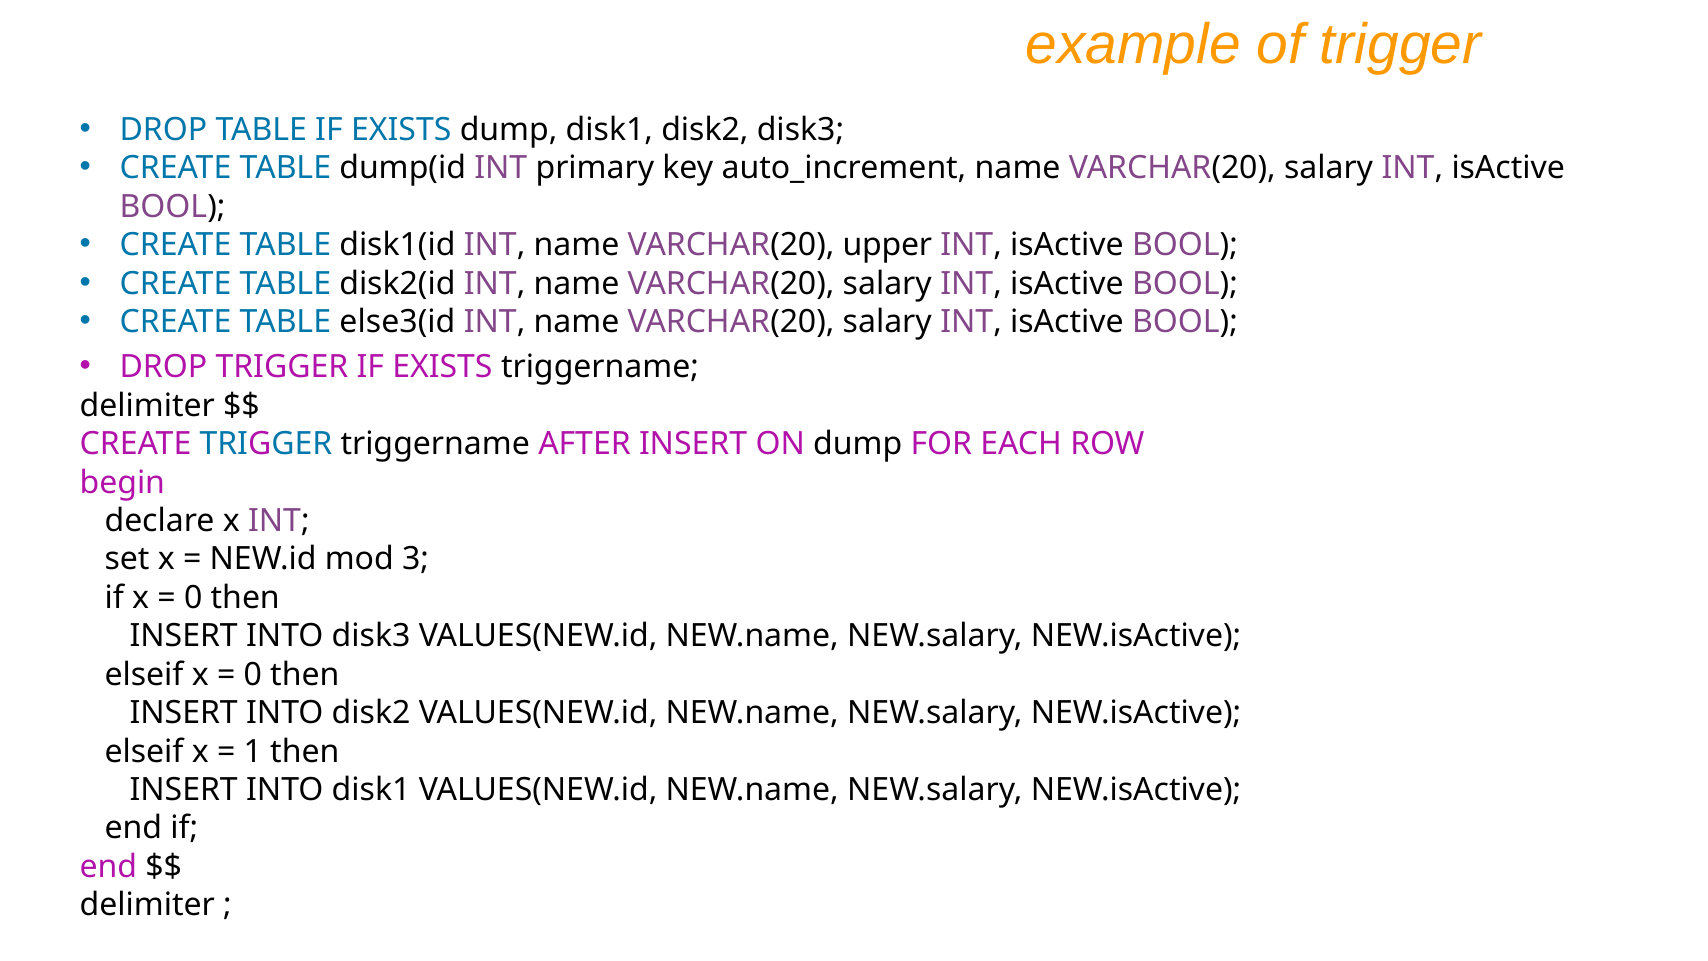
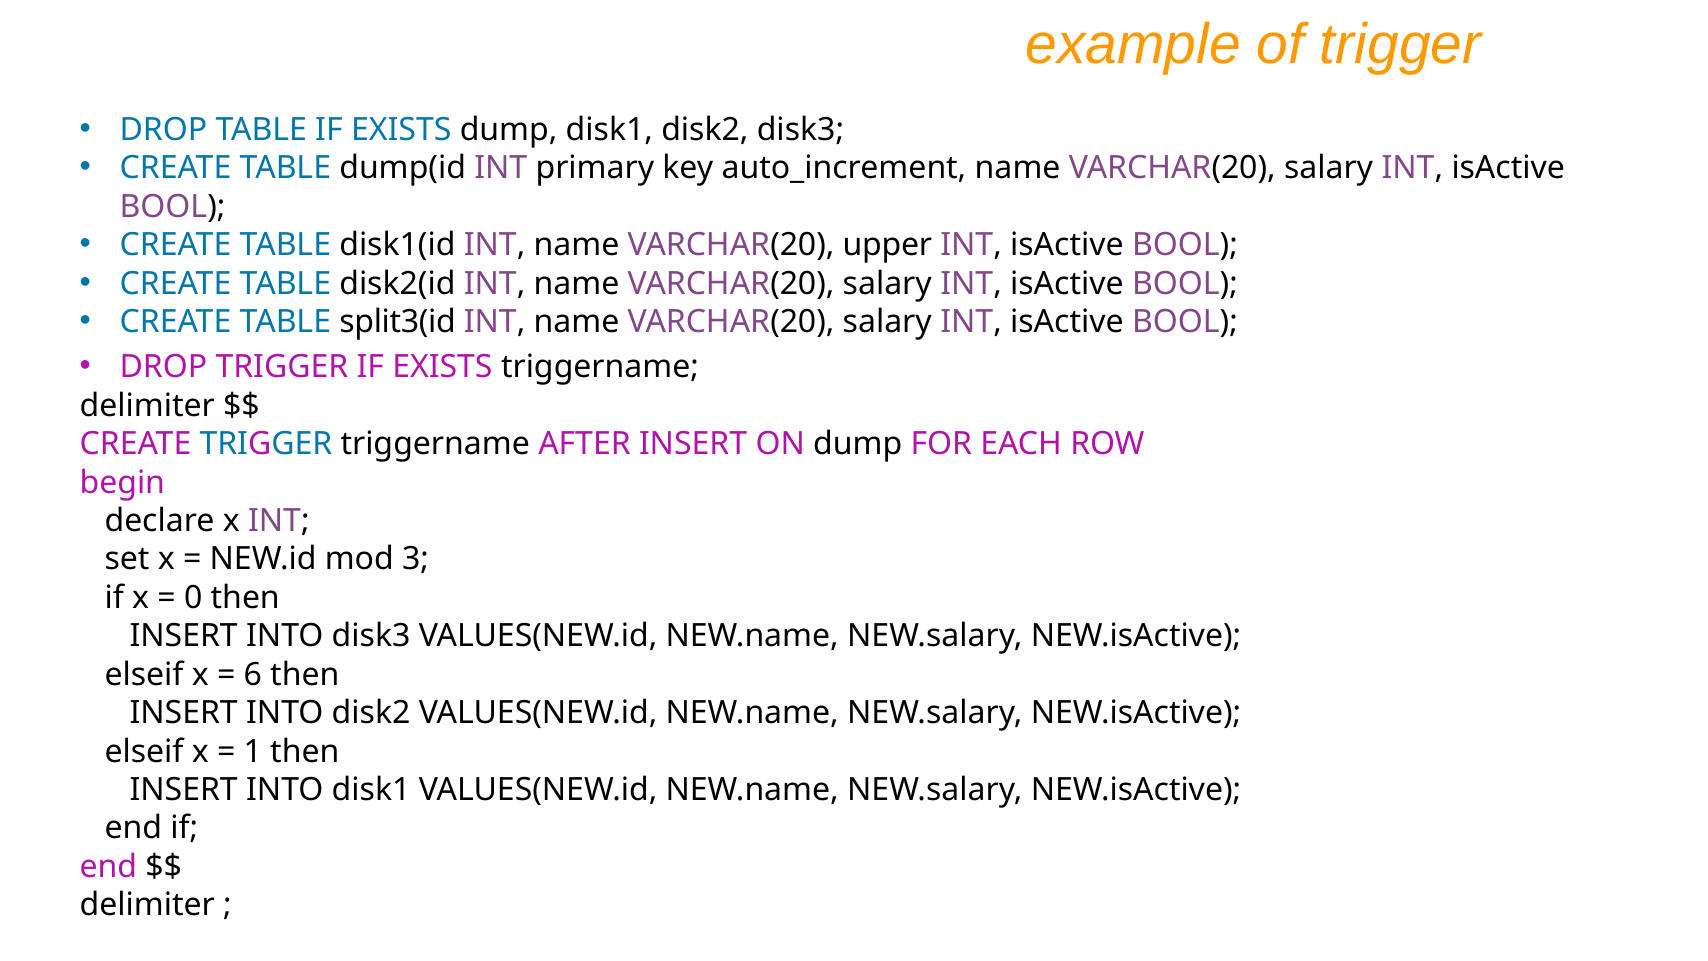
else3(id: else3(id -> split3(id
0 at (253, 674): 0 -> 6
